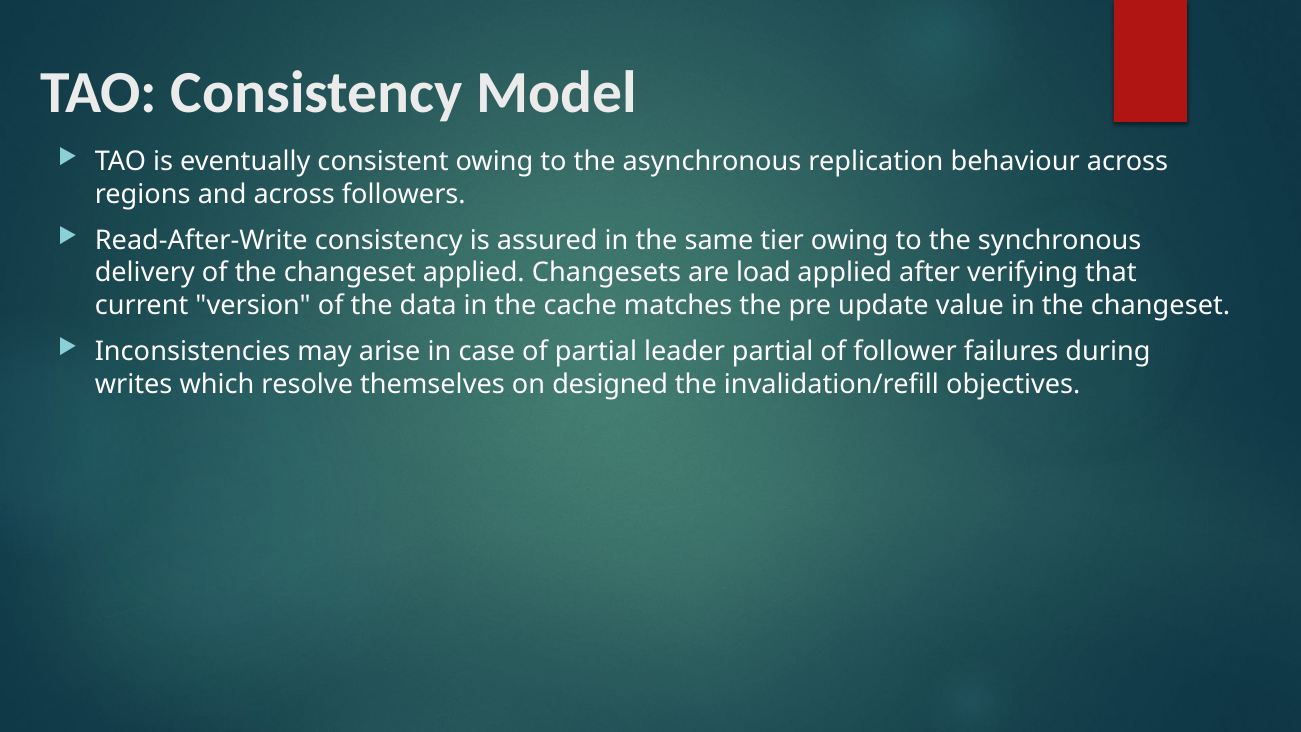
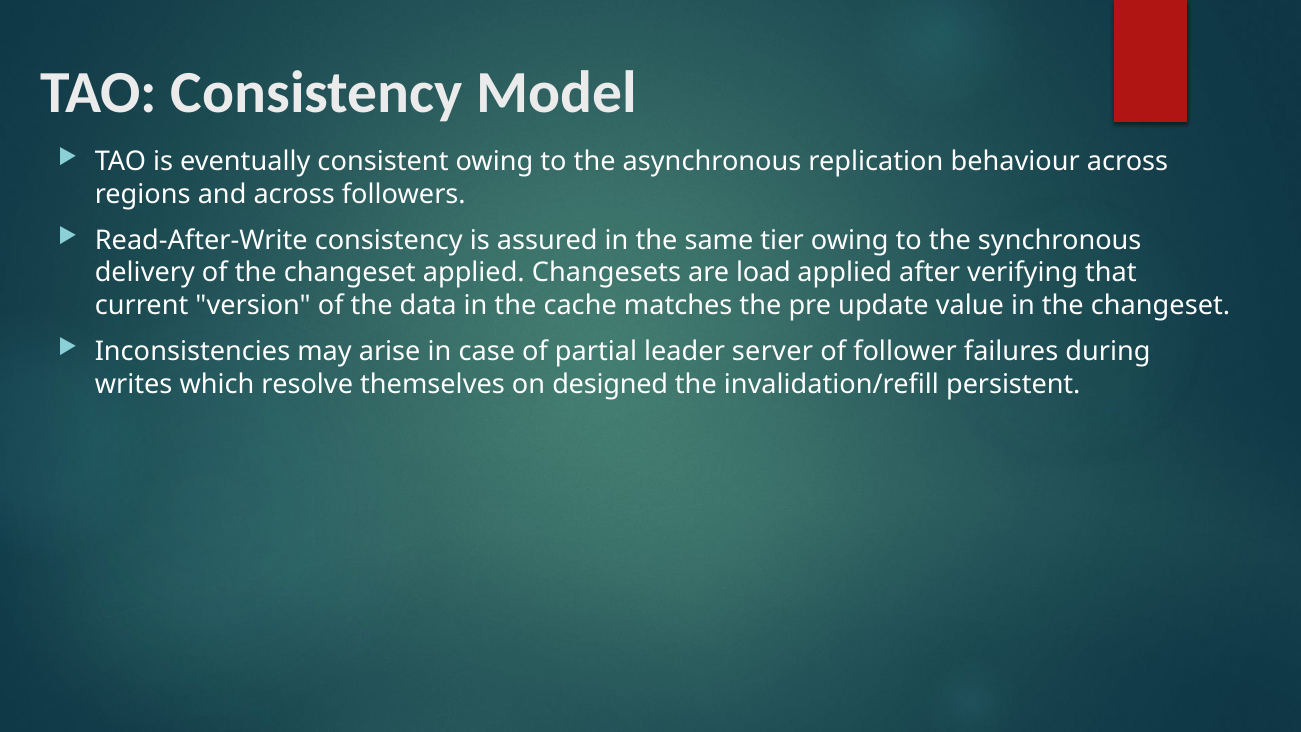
leader partial: partial -> server
objectives: objectives -> persistent
